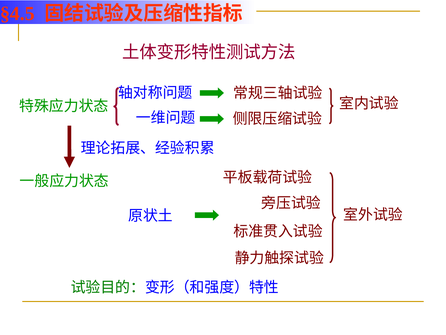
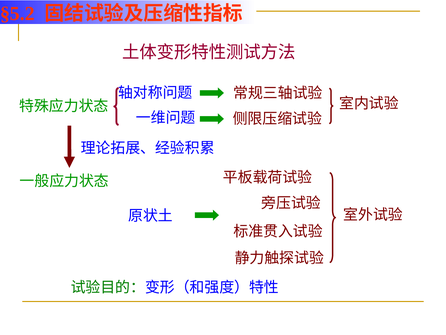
§4.5: §4.5 -> §5.2
